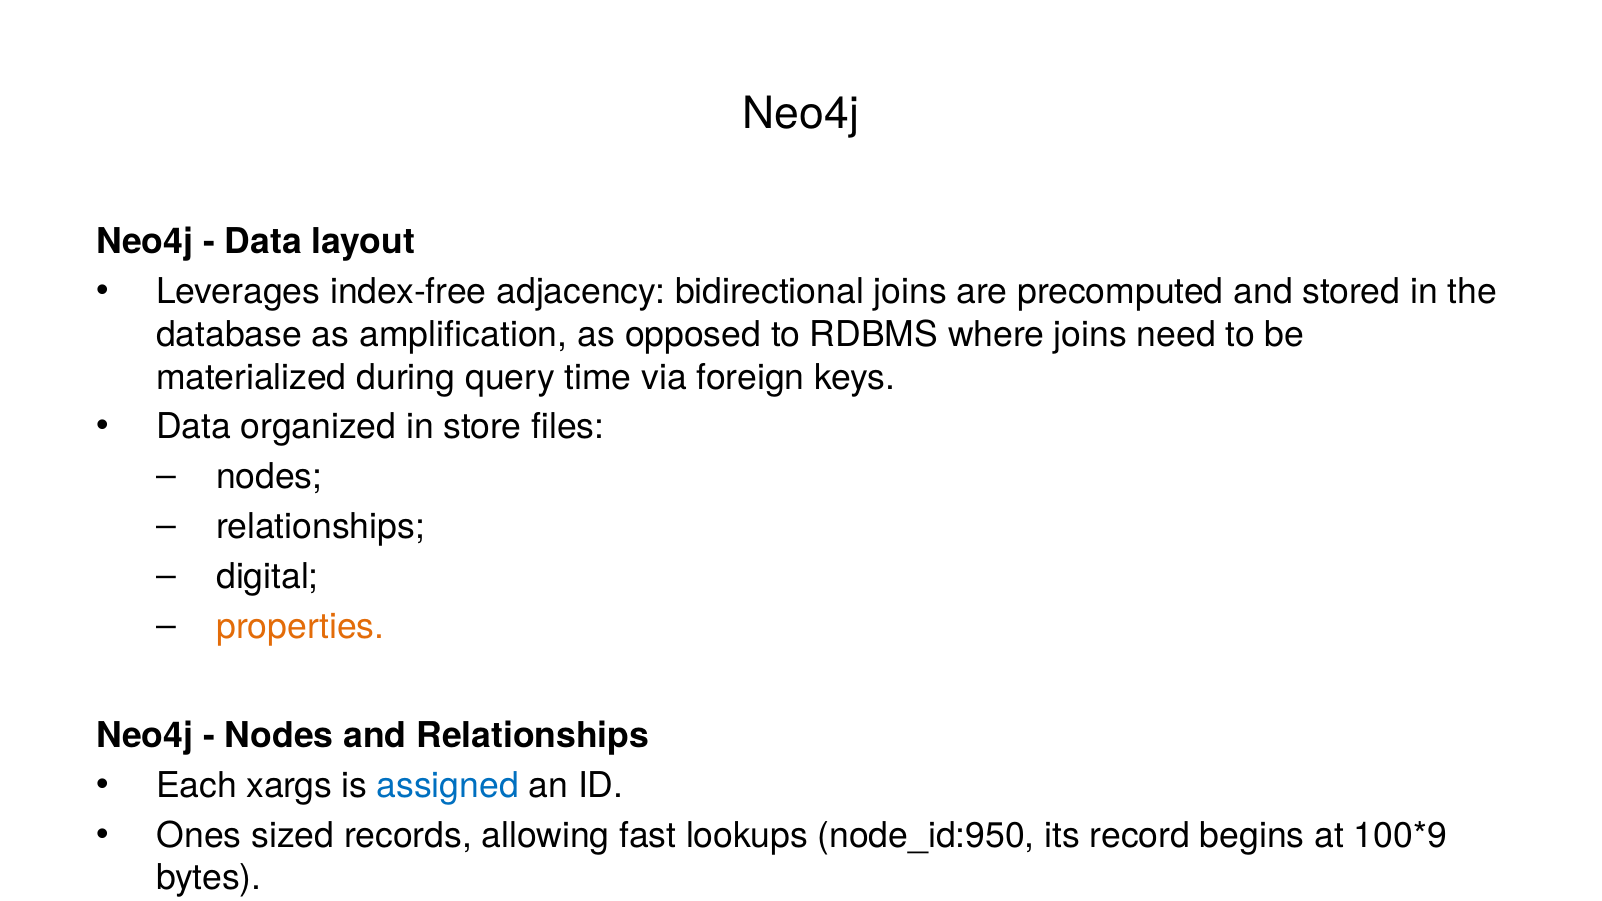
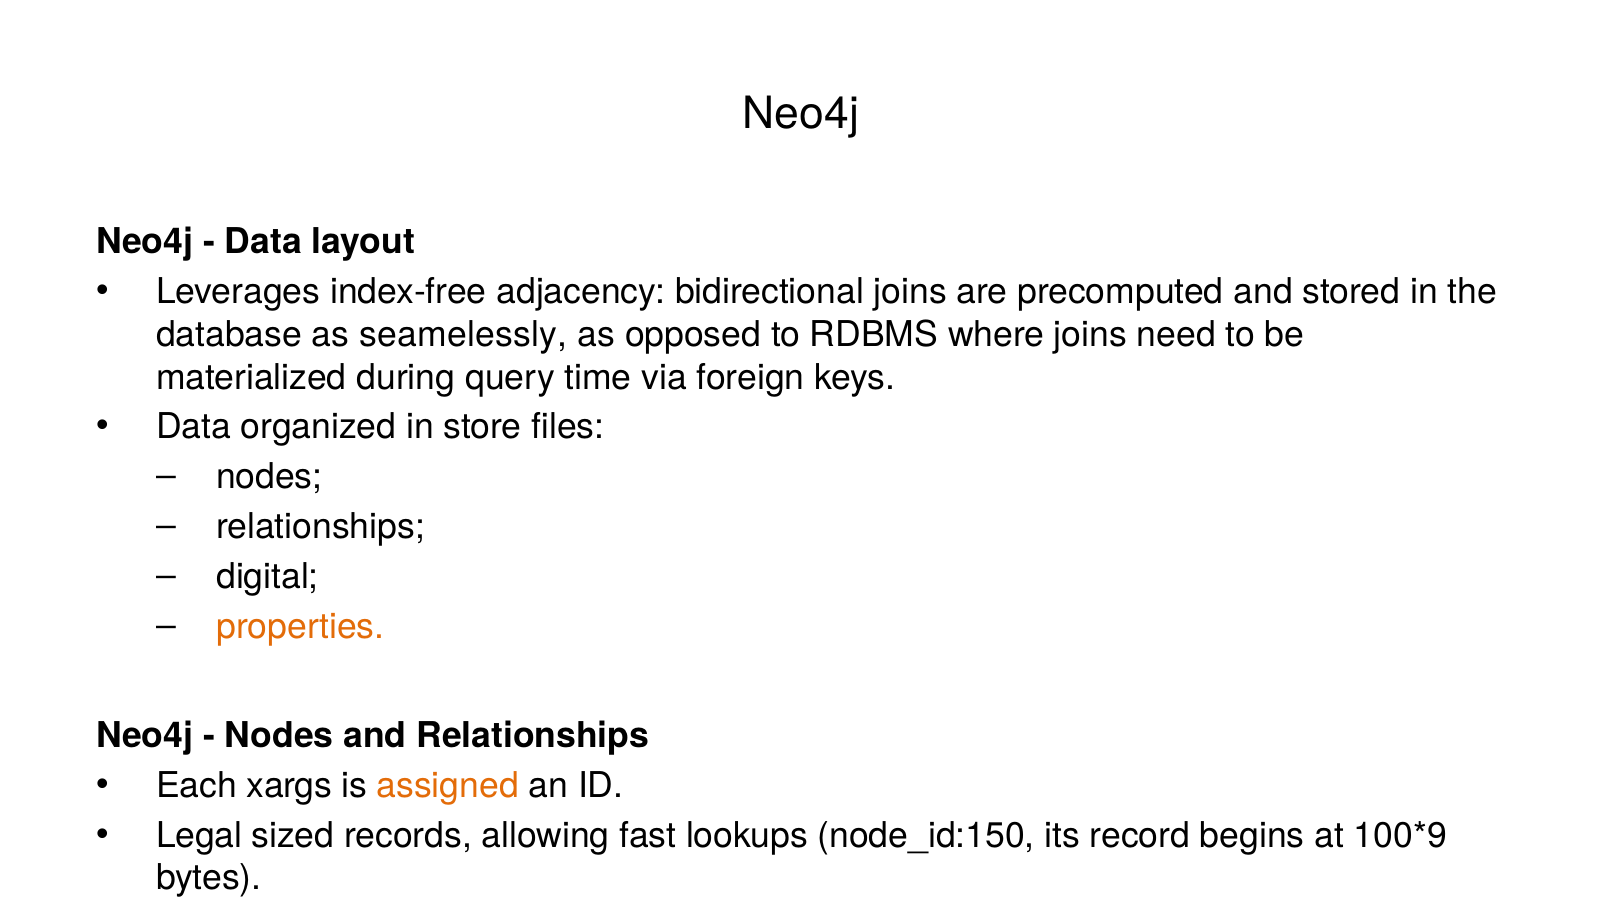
amplification: amplification -> seamelessly
assigned colour: blue -> orange
Ones: Ones -> Legal
node_id:950: node_id:950 -> node_id:150
